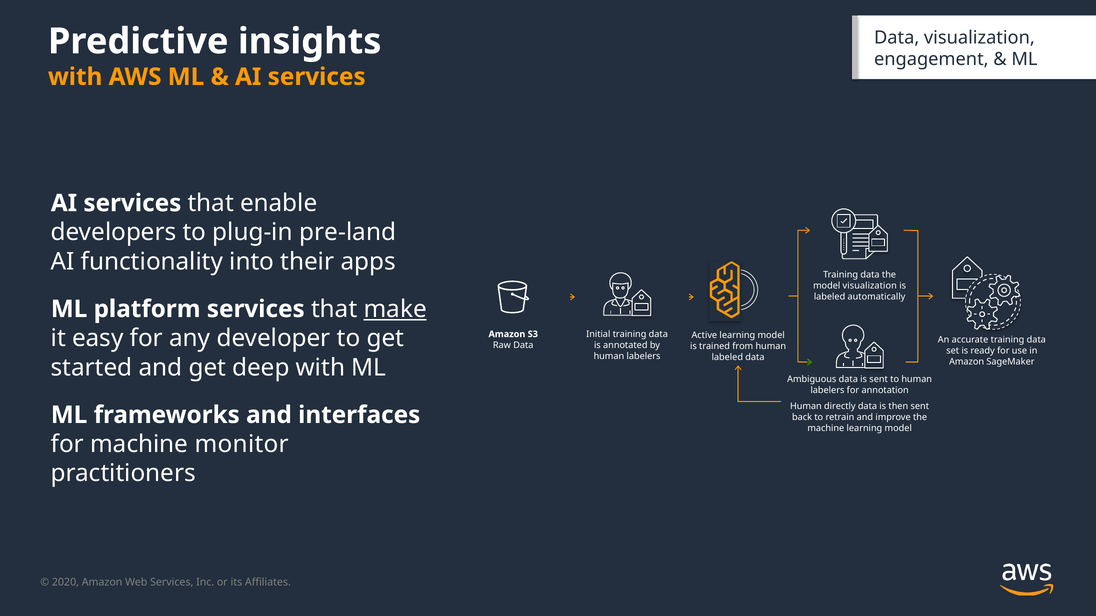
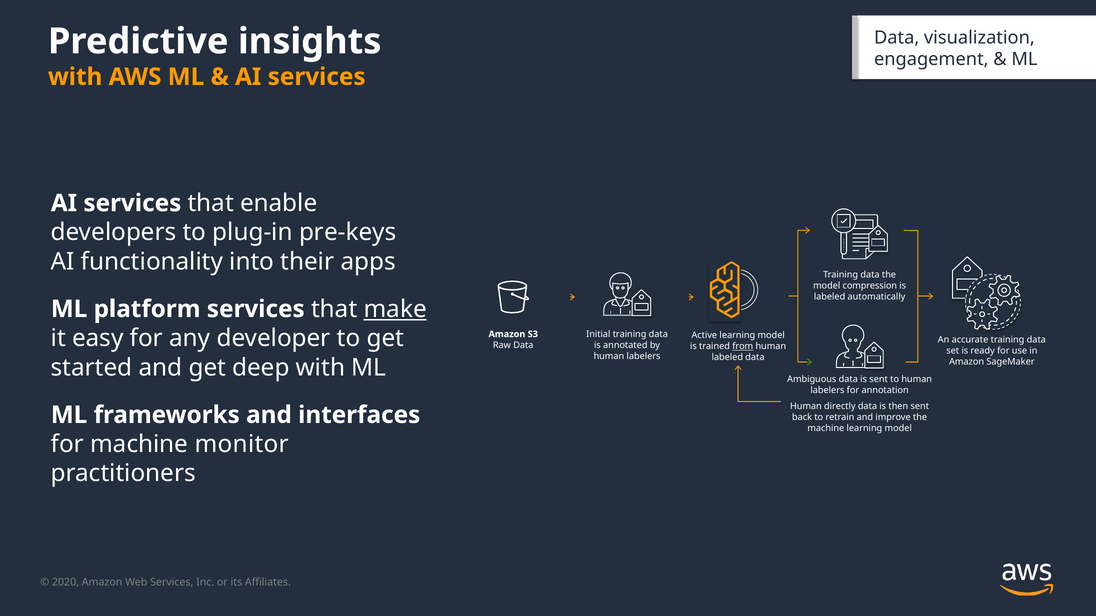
pre-land: pre-land -> pre-keys
model visualization: visualization -> compression
from underline: none -> present
